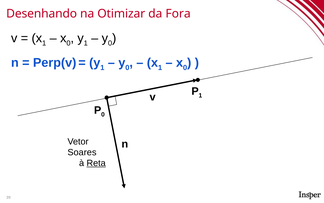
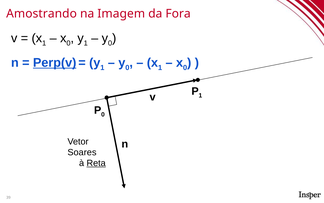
Desenhando: Desenhando -> Amostrando
Otimizar: Otimizar -> Imagem
Perp(v underline: none -> present
